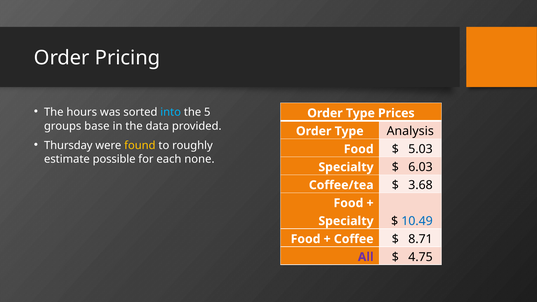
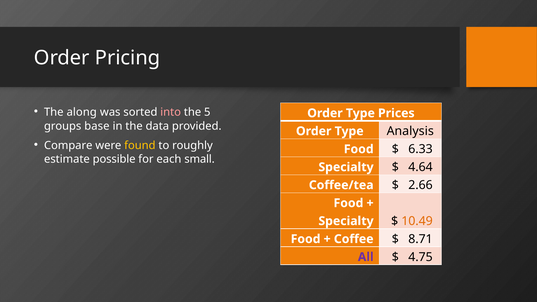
hours: hours -> along
into colour: light blue -> pink
Thursday: Thursday -> Compare
5.03: 5.03 -> 6.33
none: none -> small
6.03: 6.03 -> 4.64
3.68: 3.68 -> 2.66
10.49 colour: blue -> orange
